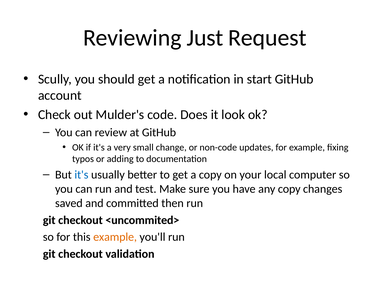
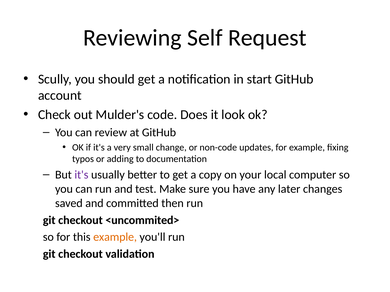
Just: Just -> Self
it's at (81, 175) colour: blue -> purple
any copy: copy -> later
